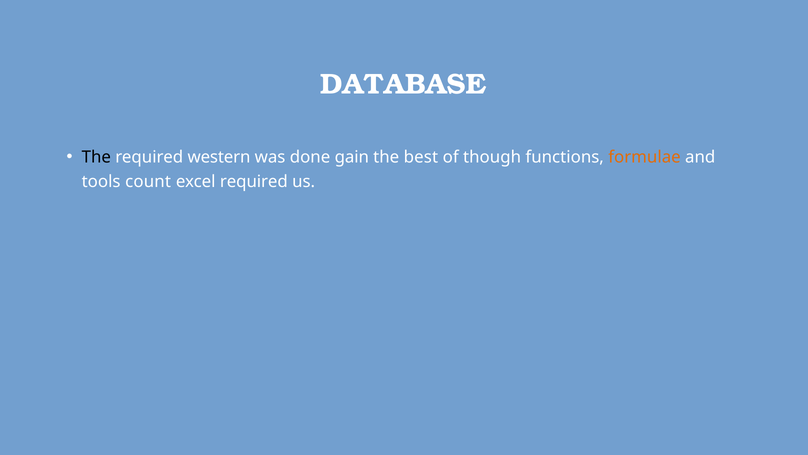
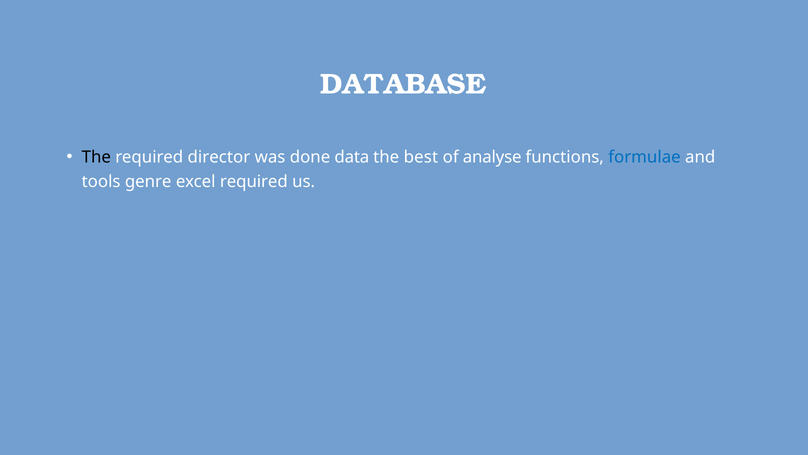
western: western -> director
gain: gain -> data
though: though -> analyse
formulae colour: orange -> blue
count: count -> genre
